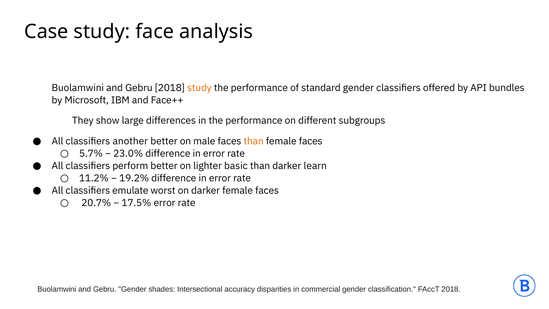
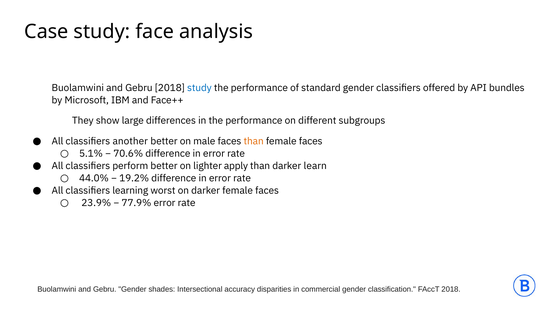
study at (199, 88) colour: orange -> blue
5.7%: 5.7% -> 5.1%
23.0%: 23.0% -> 70.6%
basic: basic -> apply
11.2%: 11.2% -> 44.0%
emulate: emulate -> learning
20.7%: 20.7% -> 23.9%
17.5%: 17.5% -> 77.9%
